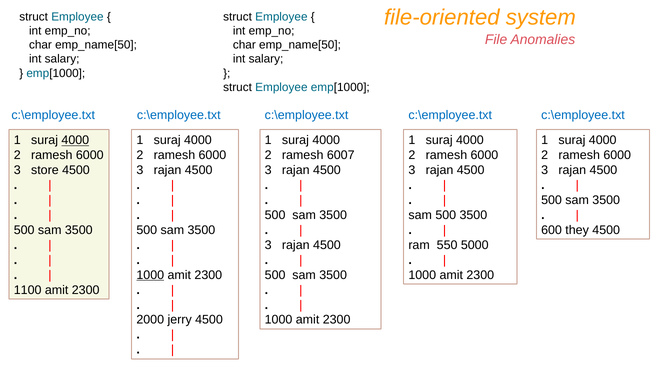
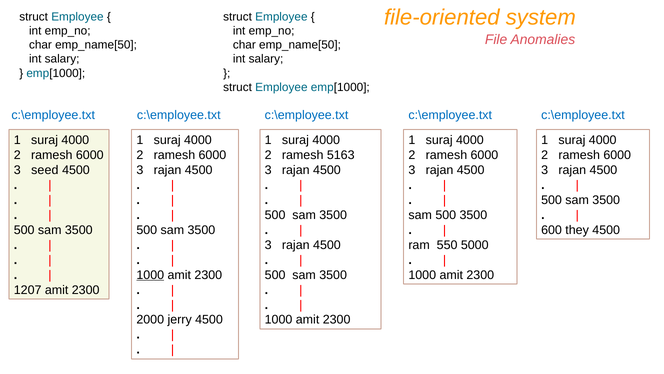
4000 at (75, 140) underline: present -> none
6007: 6007 -> 5163
store: store -> seed
1100: 1100 -> 1207
